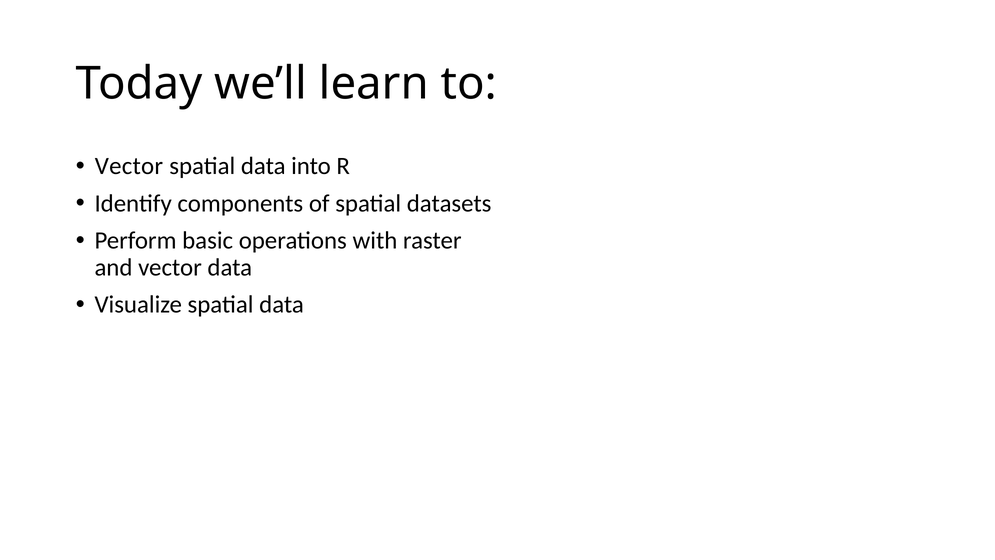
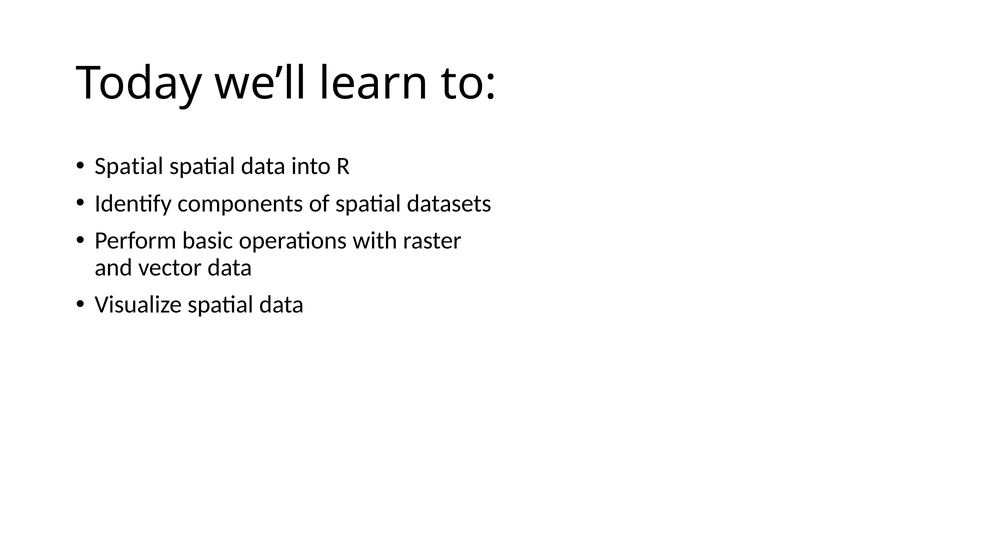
Vector at (129, 166): Vector -> Spatial
